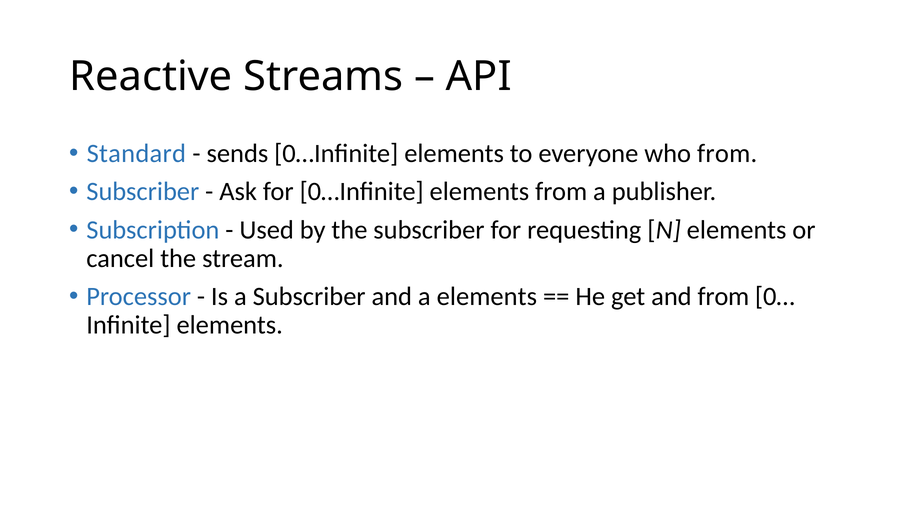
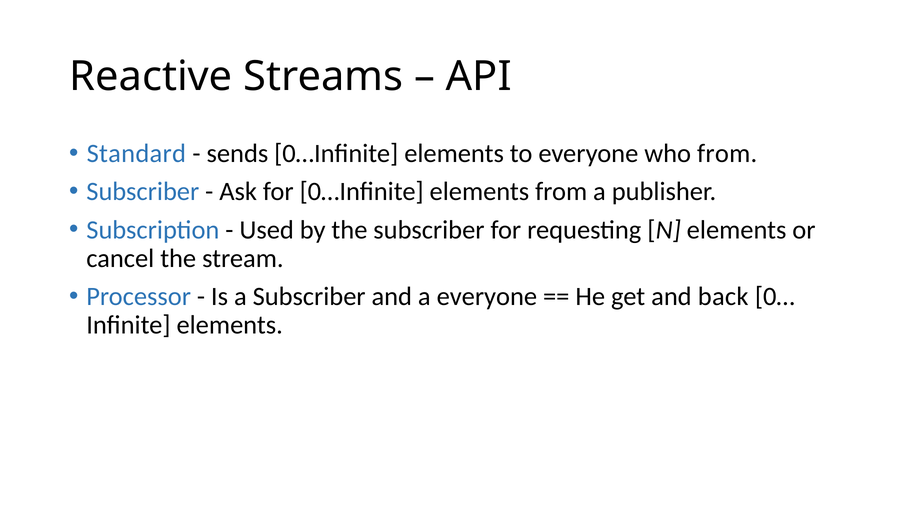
a elements: elements -> everyone
and from: from -> back
